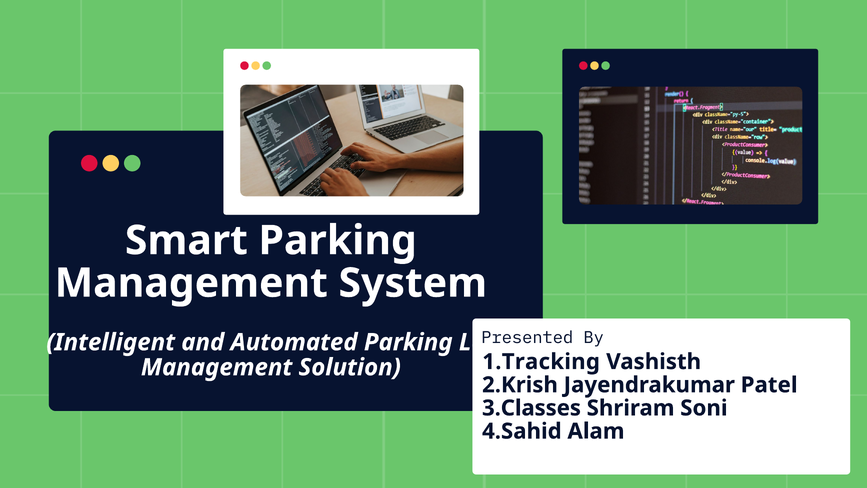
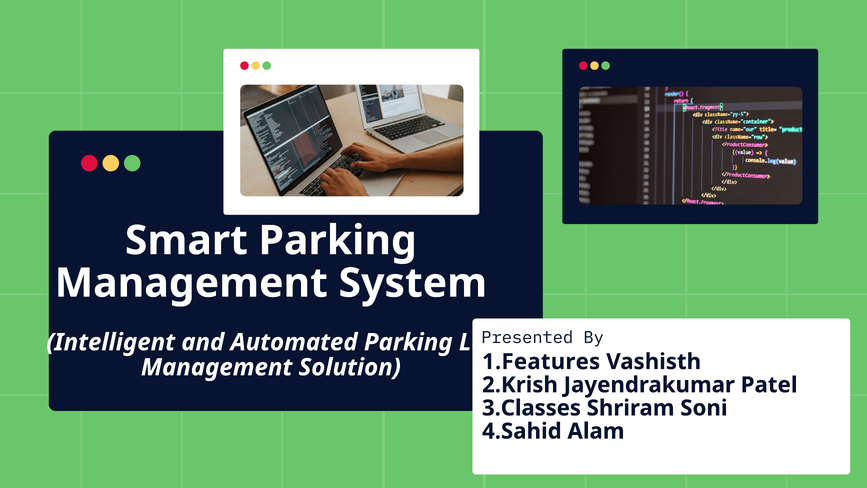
1.Tracking: 1.Tracking -> 1.Features
